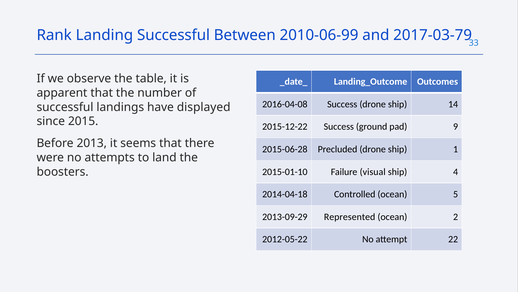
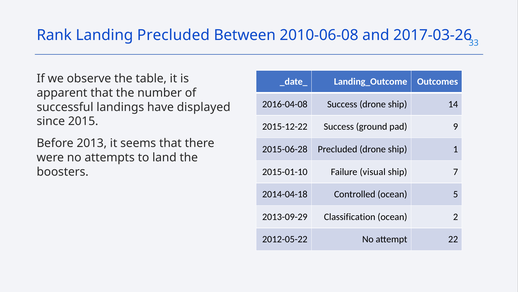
Landing Successful: Successful -> Precluded
2010-06-99: 2010-06-99 -> 2010-06-08
2017-03-79: 2017-03-79 -> 2017-03-26
4: 4 -> 7
Represented: Represented -> Classification
